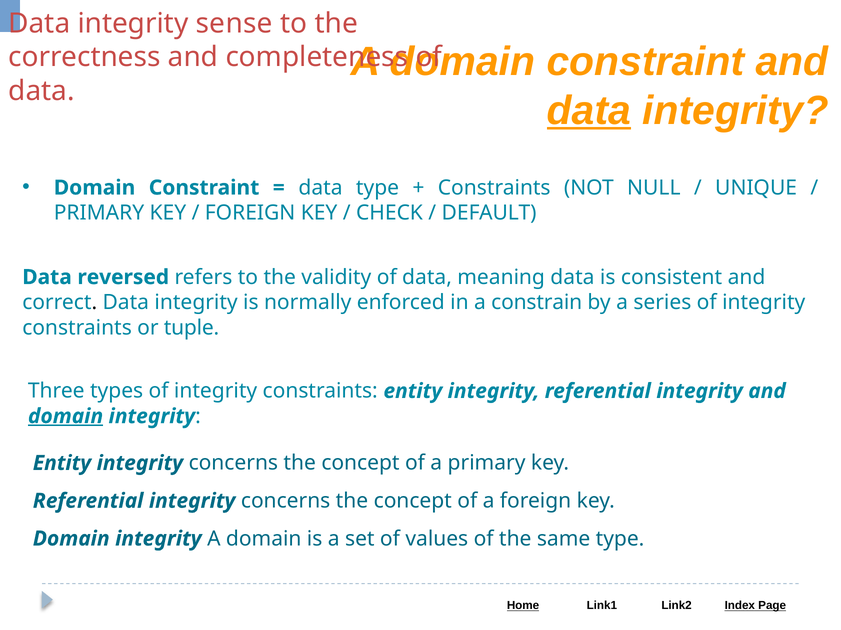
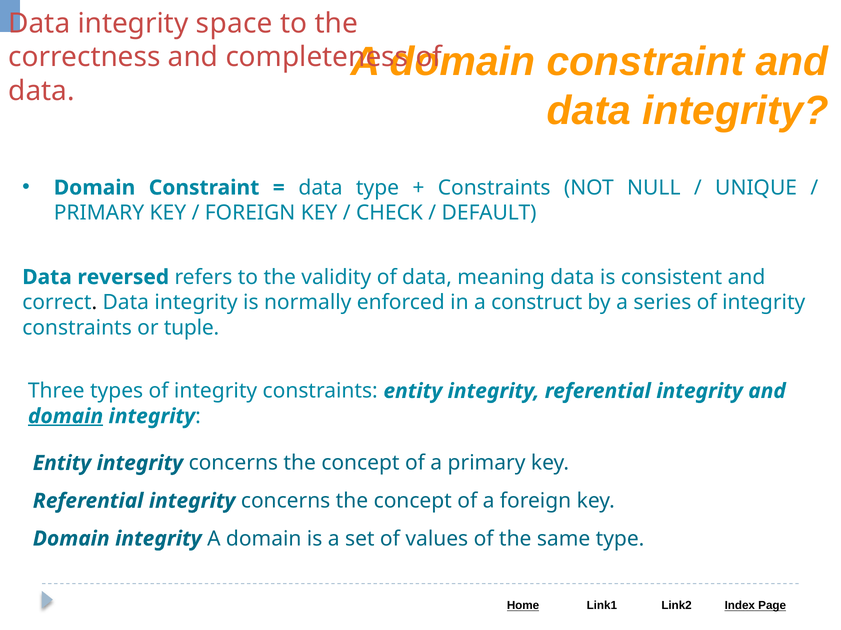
sense: sense -> space
data at (589, 111) underline: present -> none
constrain: constrain -> construct
